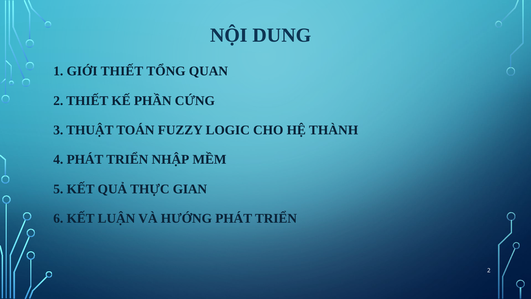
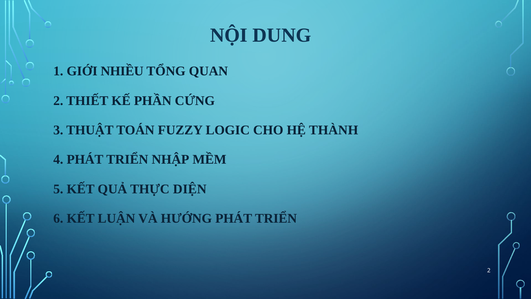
GIỚI THIẾT: THIẾT -> NHIỀU
GIAN: GIAN -> DIỆN
